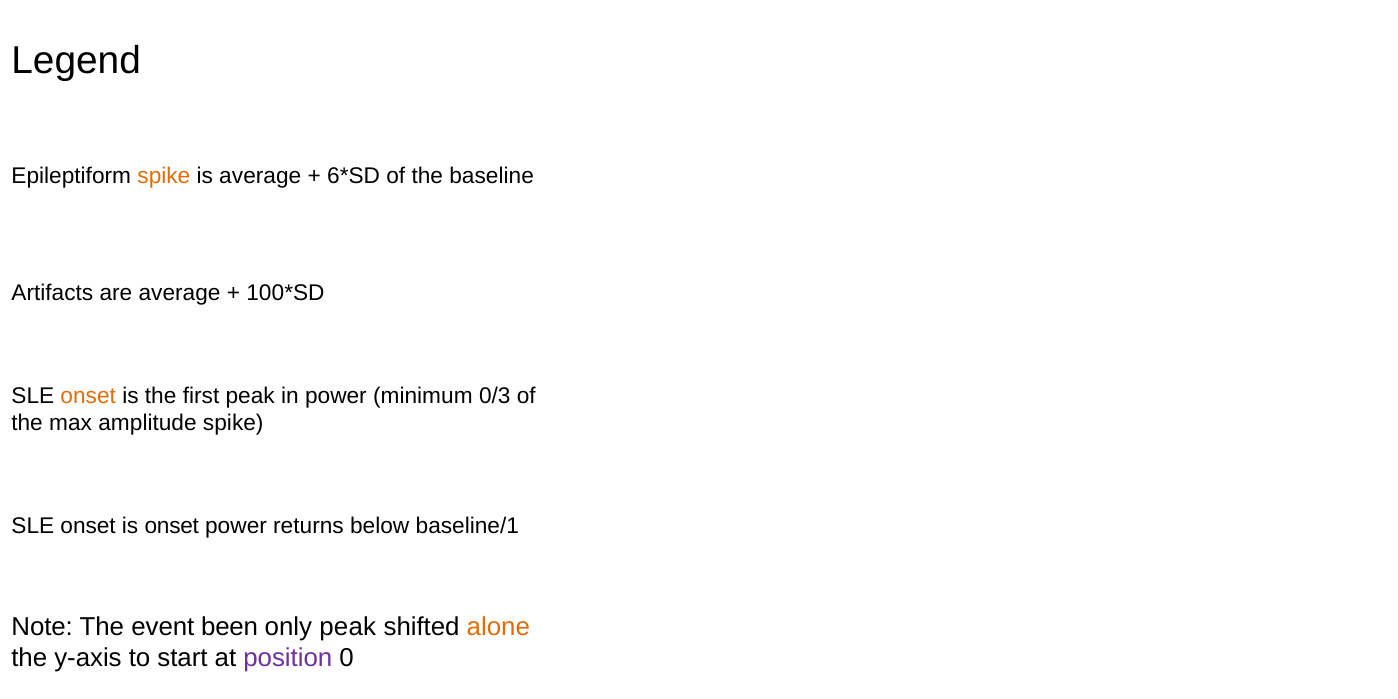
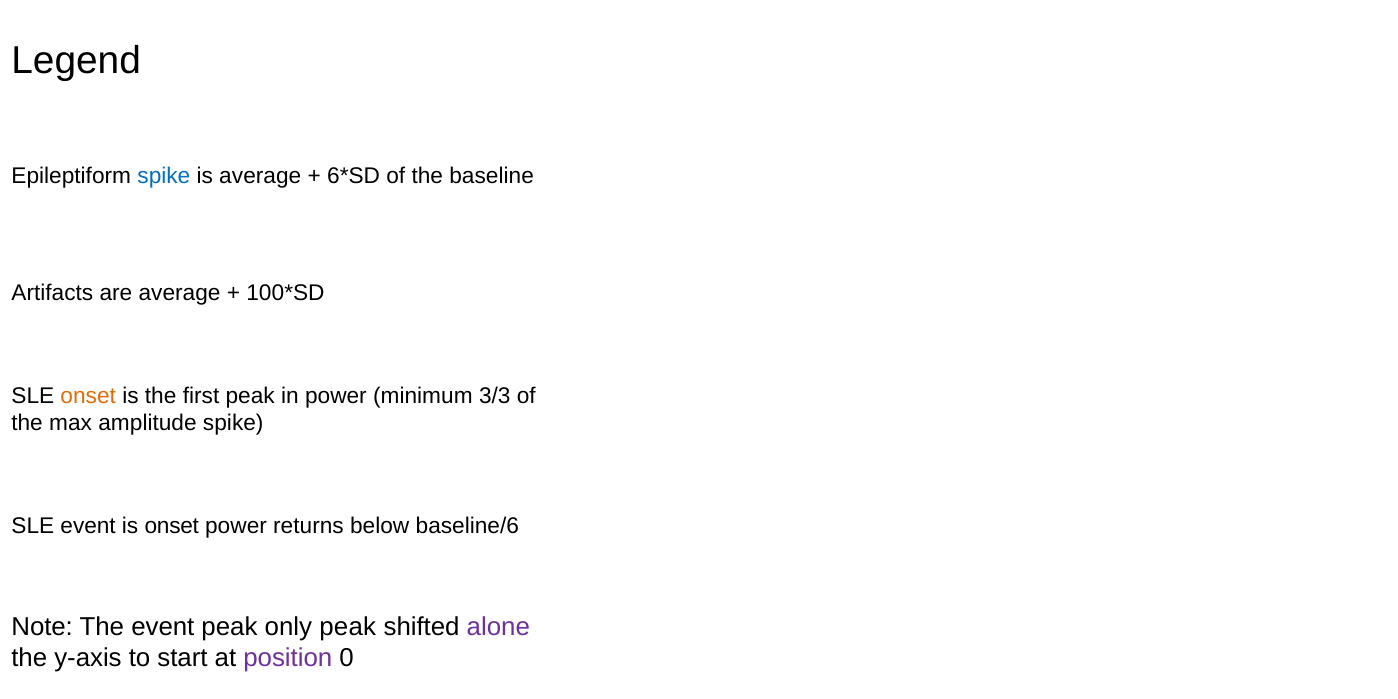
spike at (164, 176) colour: orange -> blue
0/3: 0/3 -> 3/3
onset at (88, 526): onset -> event
baseline/1: baseline/1 -> baseline/6
event been: been -> peak
alone colour: orange -> purple
